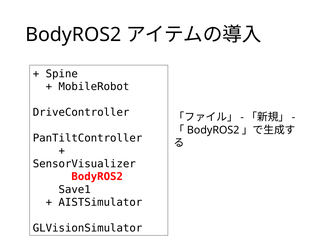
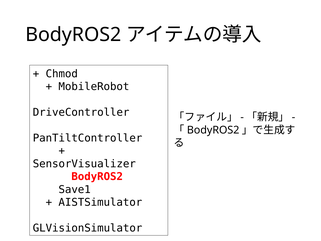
Spine: Spine -> Chmod
